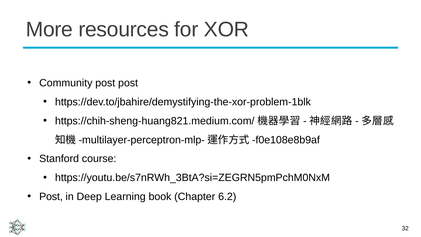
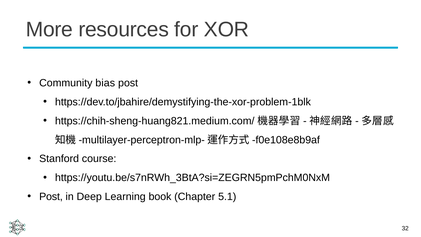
Community post: post -> bias
6.2: 6.2 -> 5.1
